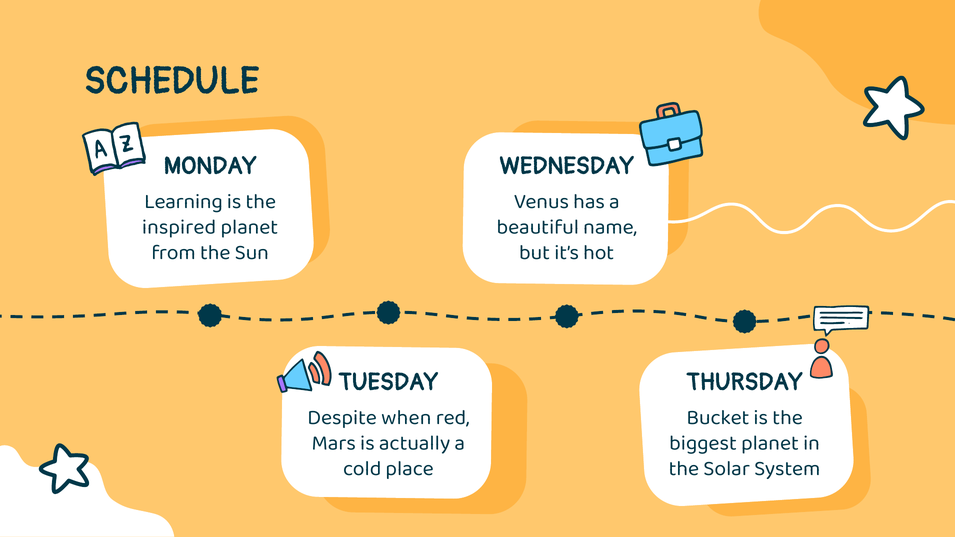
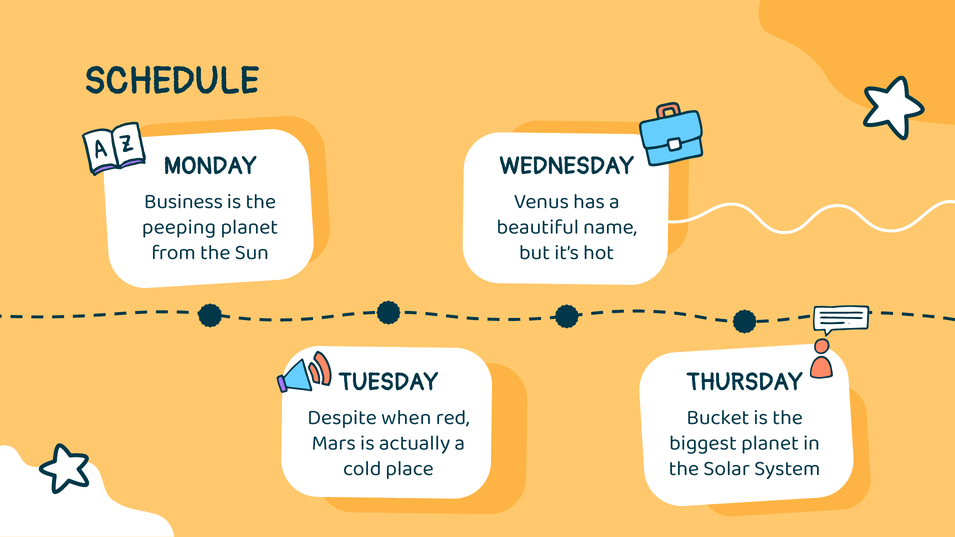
Learning: Learning -> Business
inspired: inspired -> peeping
